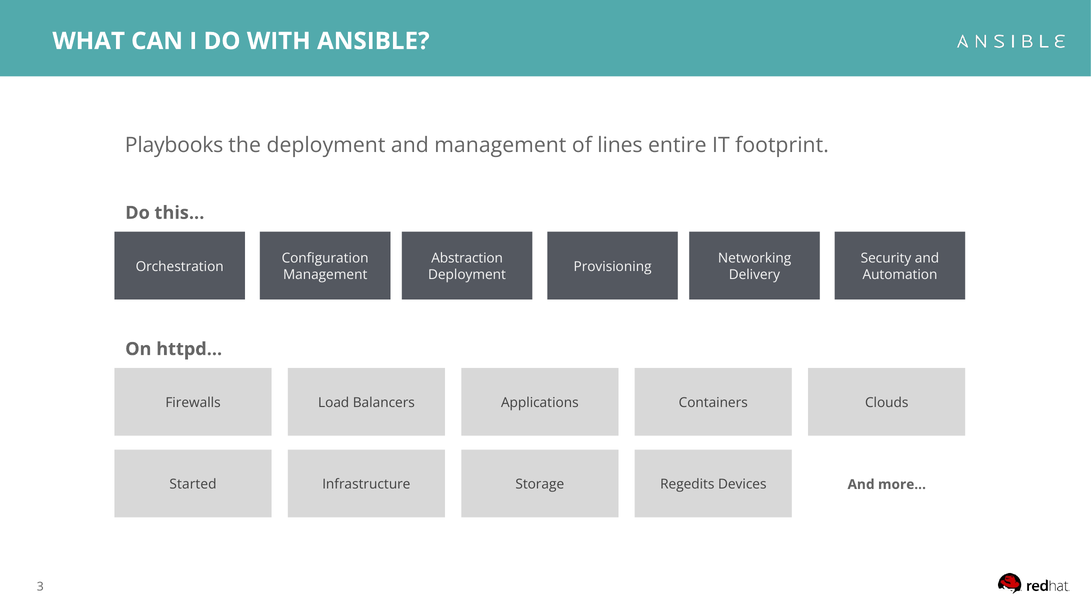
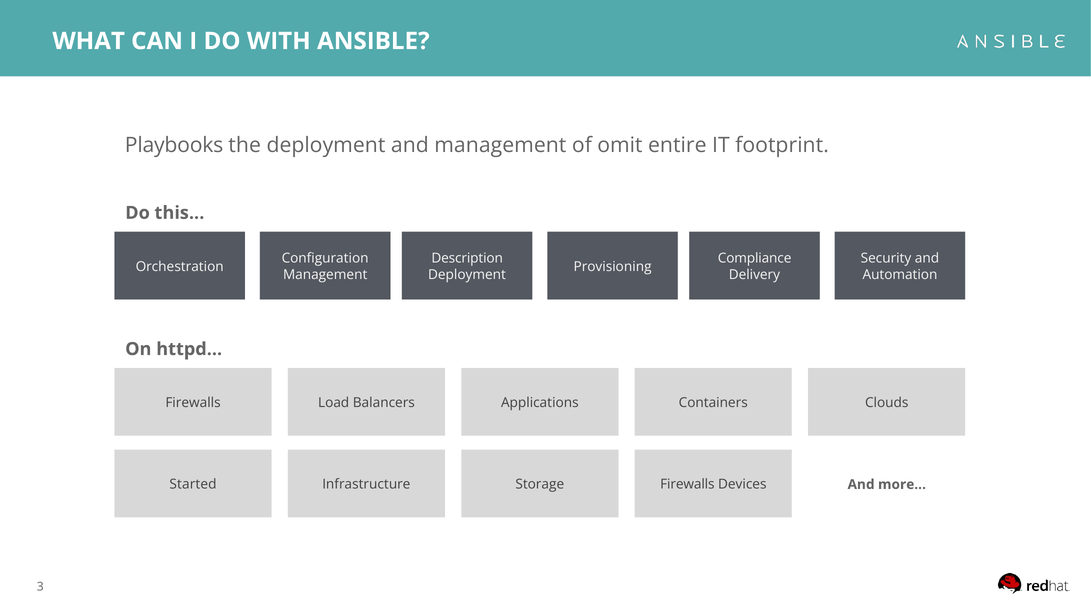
lines: lines -> omit
Abstraction: Abstraction -> Description
Networking: Networking -> Compliance
Regedits at (687, 485): Regedits -> Firewalls
